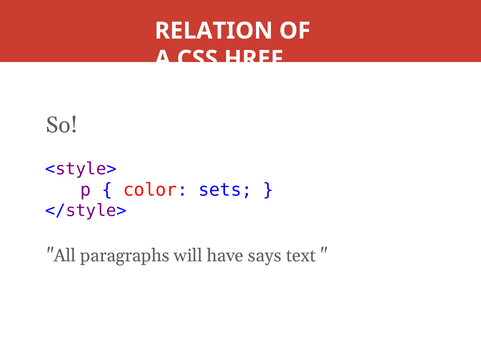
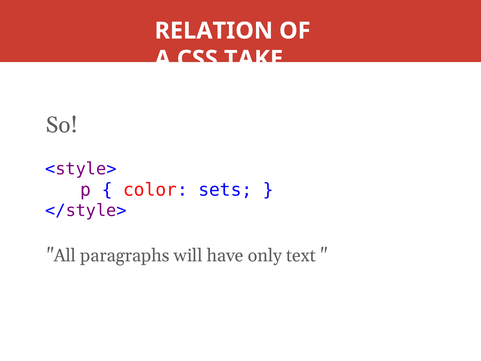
HREF: HREF -> TAKE
says: says -> only
